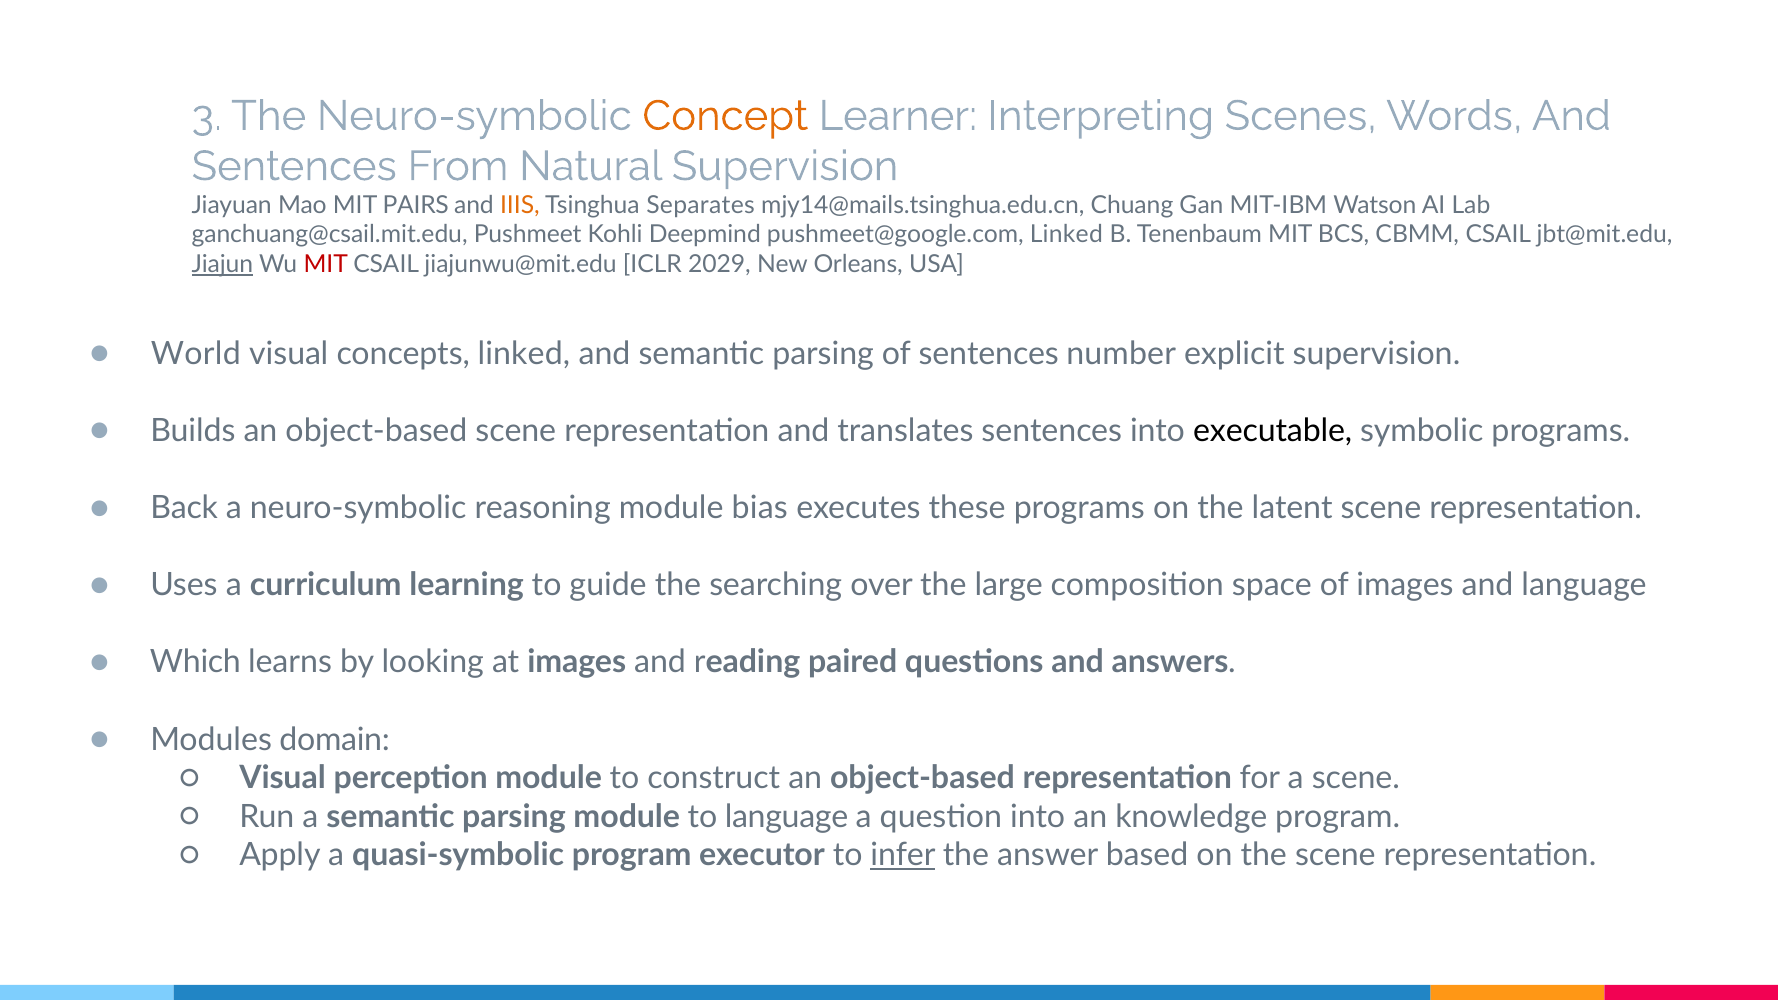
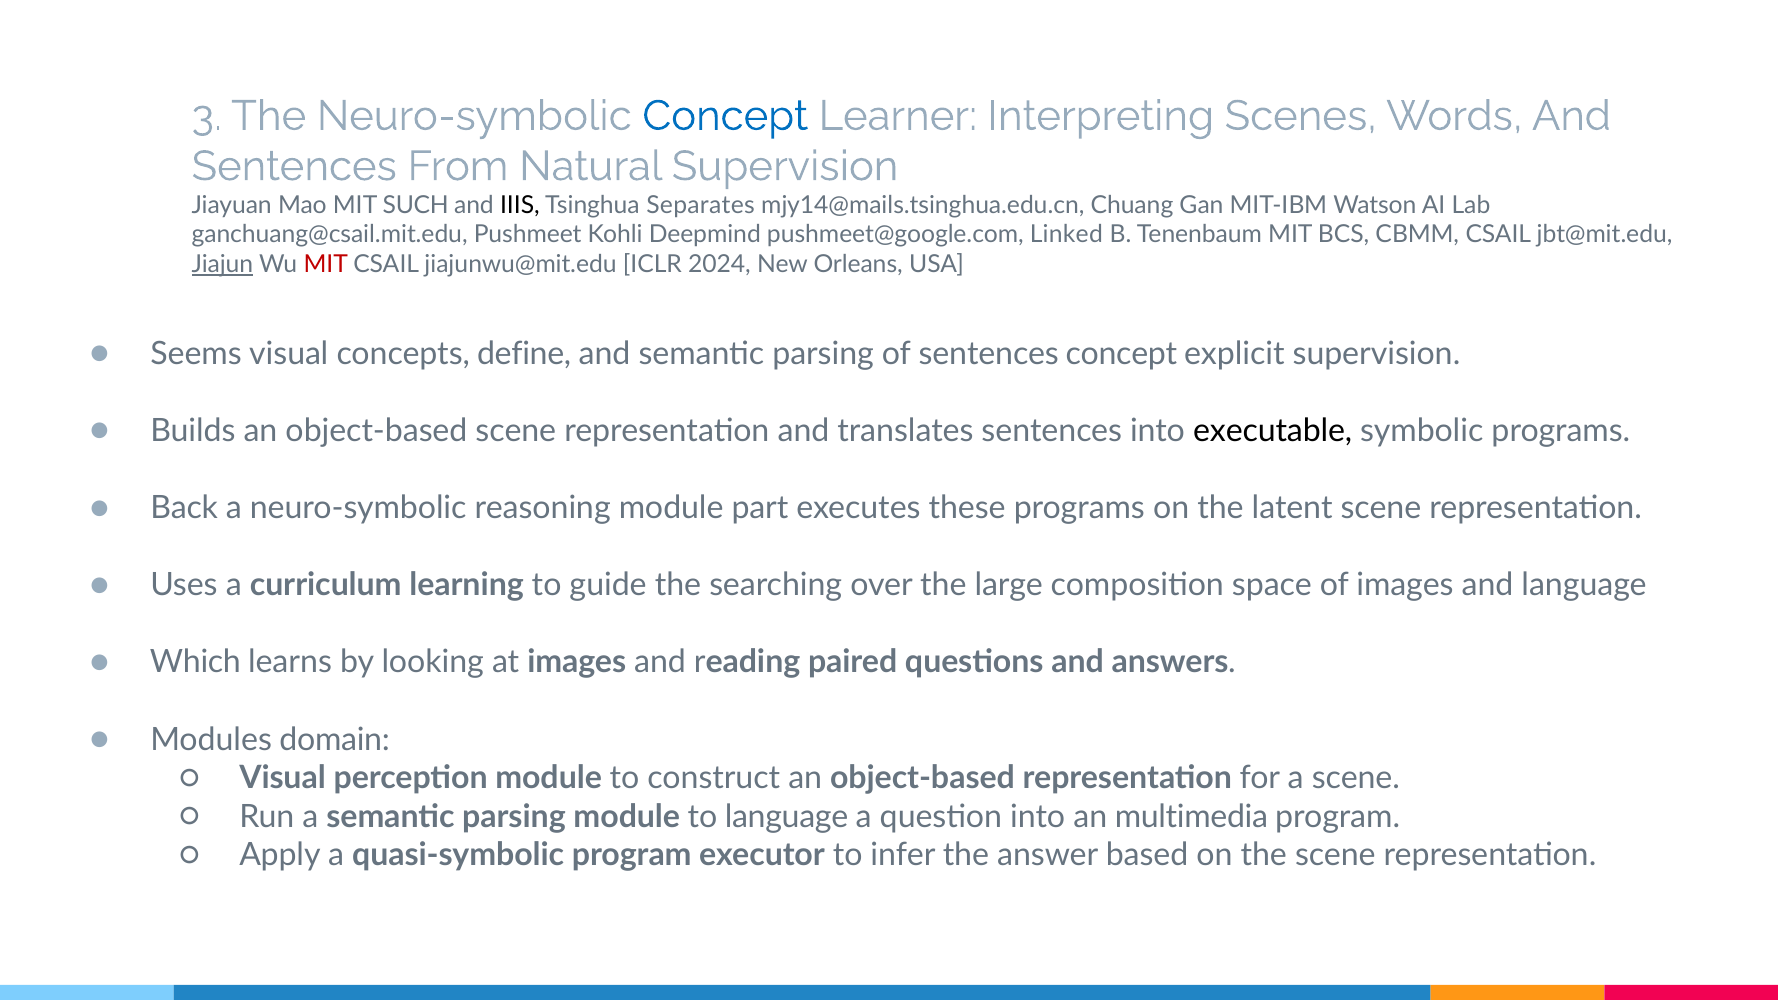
Concept at (725, 116) colour: orange -> blue
PAIRS: PAIRS -> SUCH
IIIS colour: orange -> black
2029: 2029 -> 2024
World: World -> Seems
concepts linked: linked -> define
sentences number: number -> concept
bias: bias -> part
knowledge: knowledge -> multimedia
infer underline: present -> none
